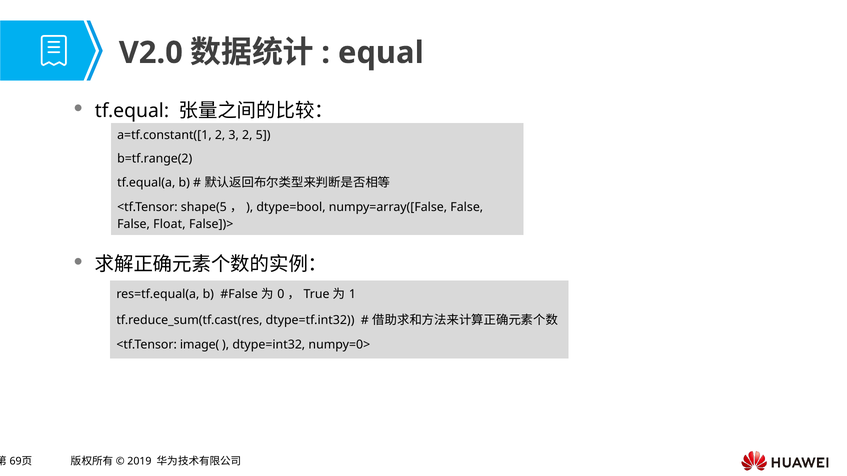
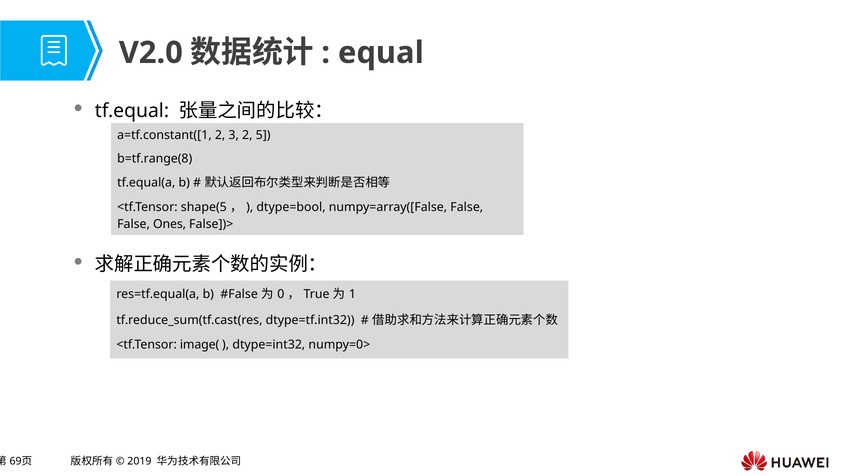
b=tf.range(2: b=tf.range(2 -> b=tf.range(8
Float: Float -> Ones
